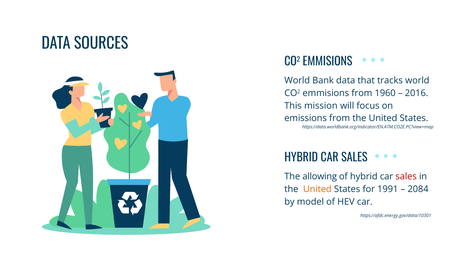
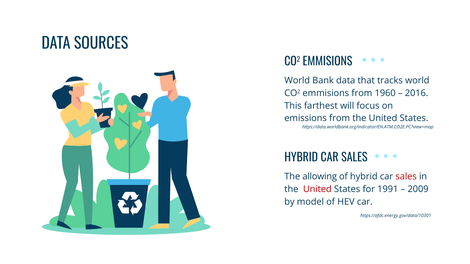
mission: mission -> farthest
United at (317, 189) colour: orange -> red
2084: 2084 -> 2009
